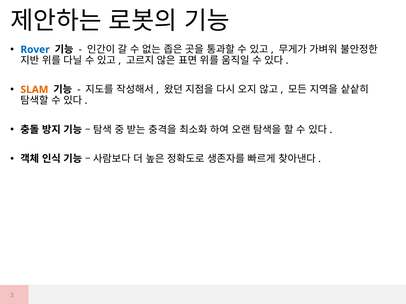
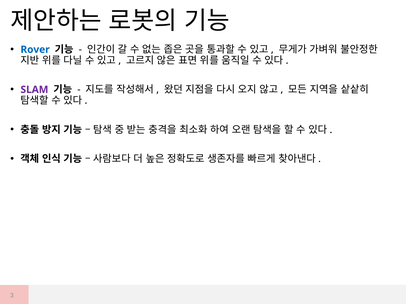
SLAM colour: orange -> purple
